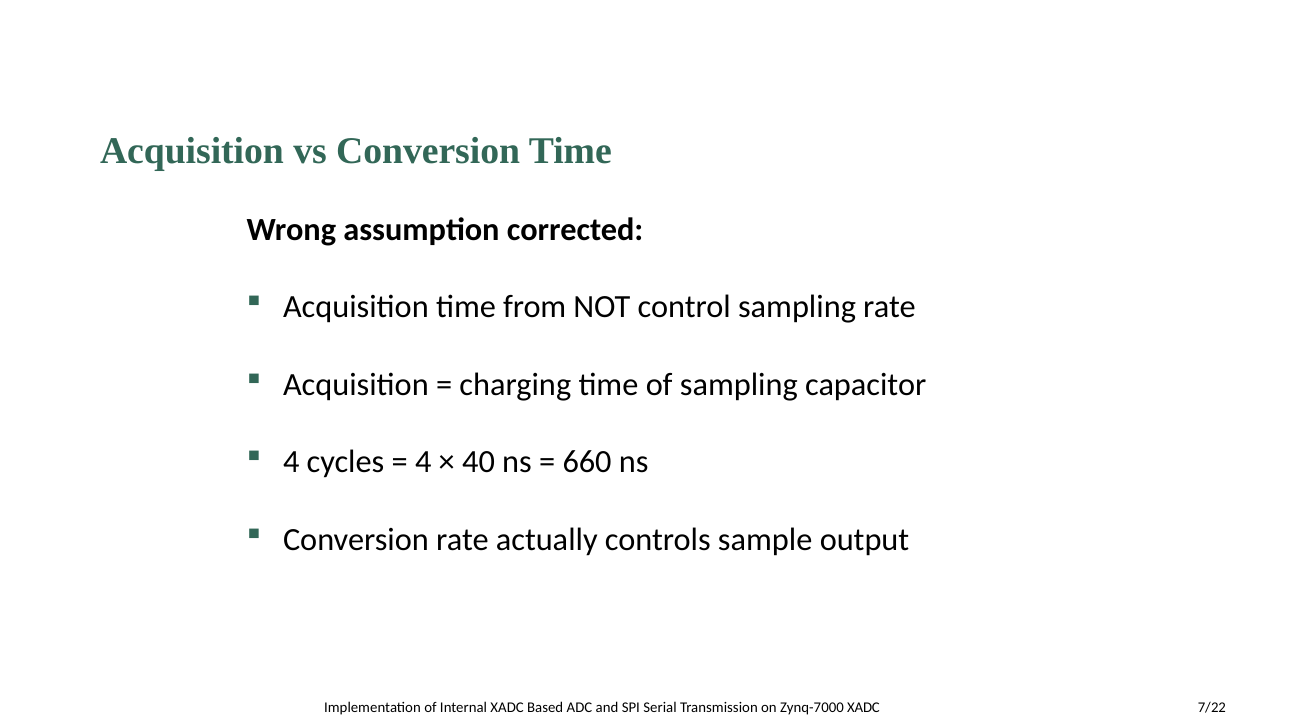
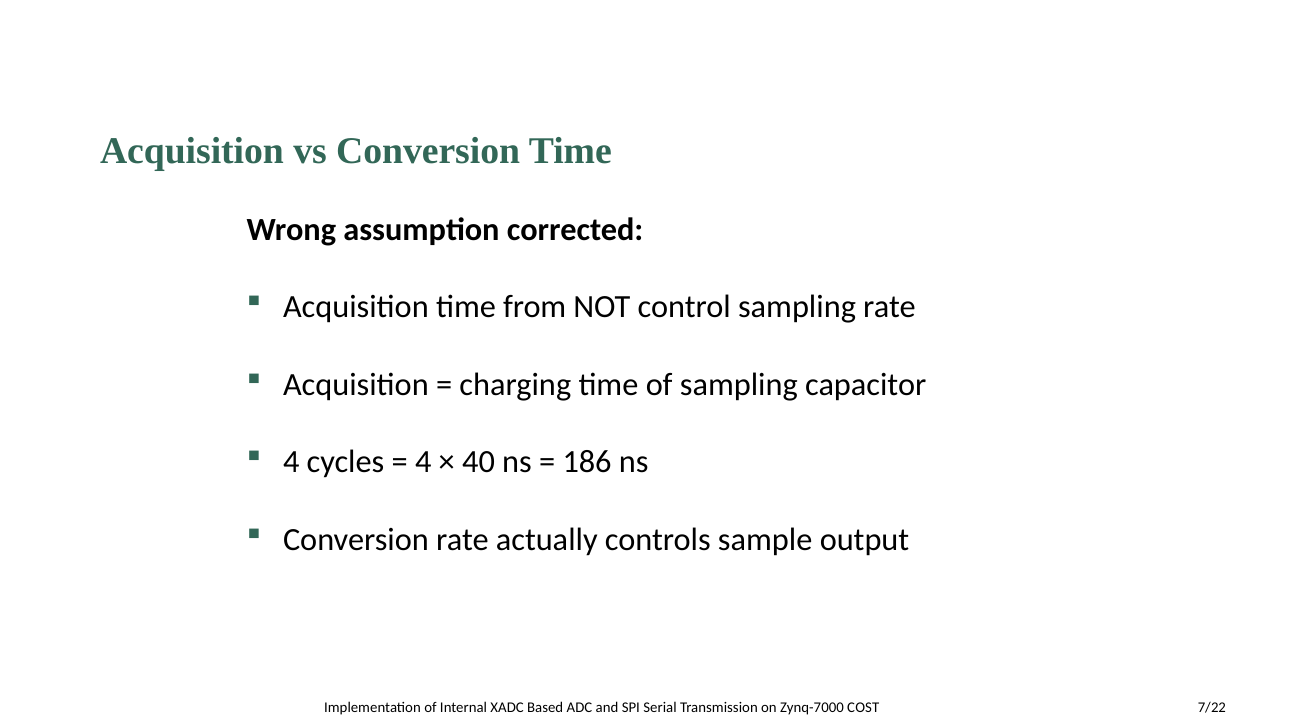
660: 660 -> 186
Zynq-7000 XADC: XADC -> COST
